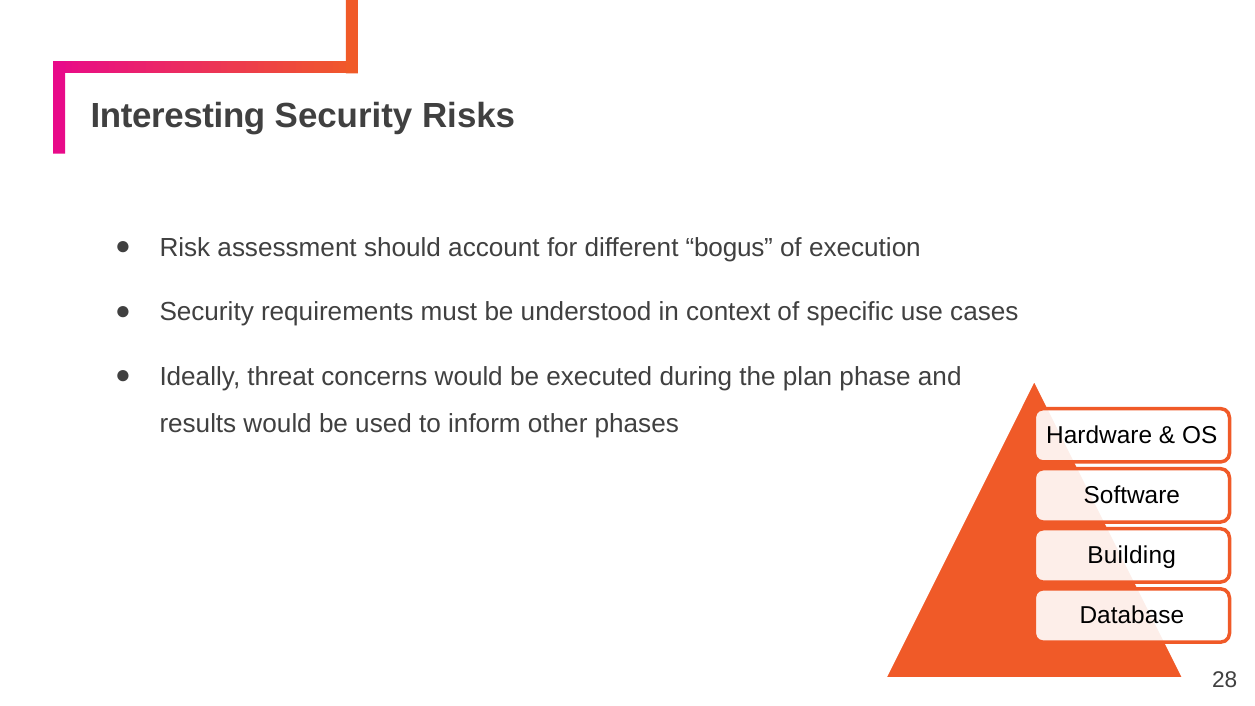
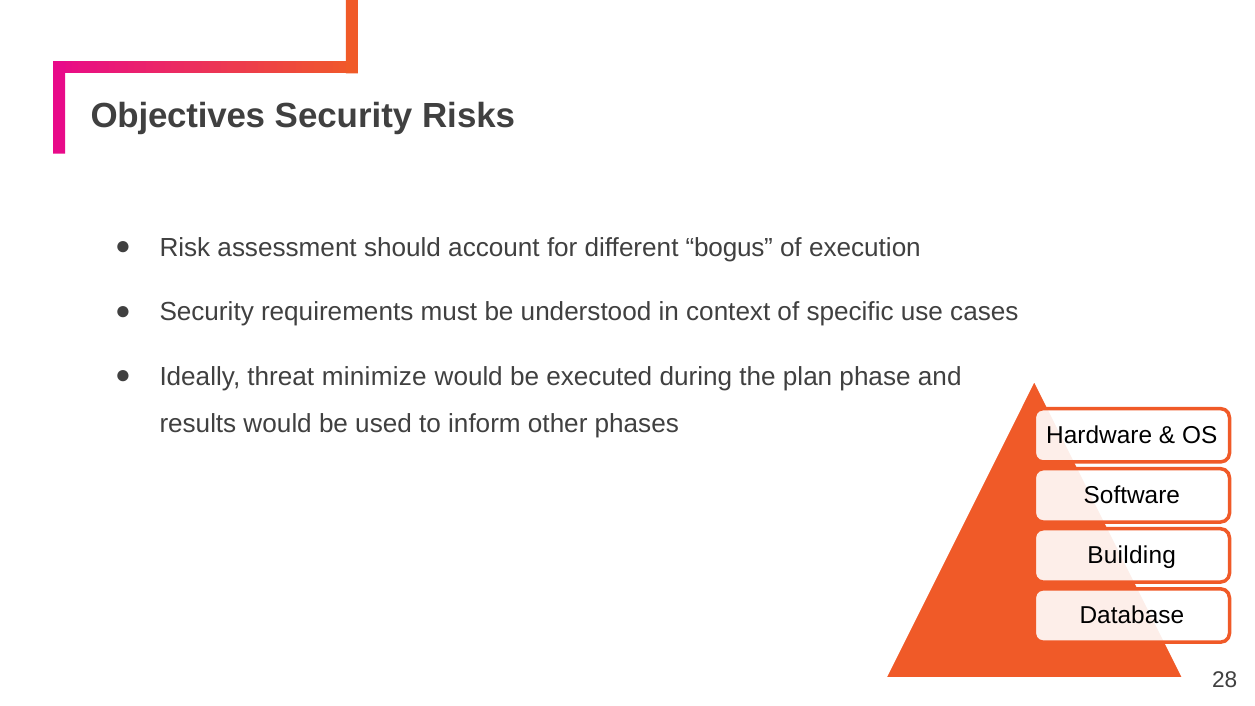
Interesting: Interesting -> Objectives
concerns: concerns -> minimize
